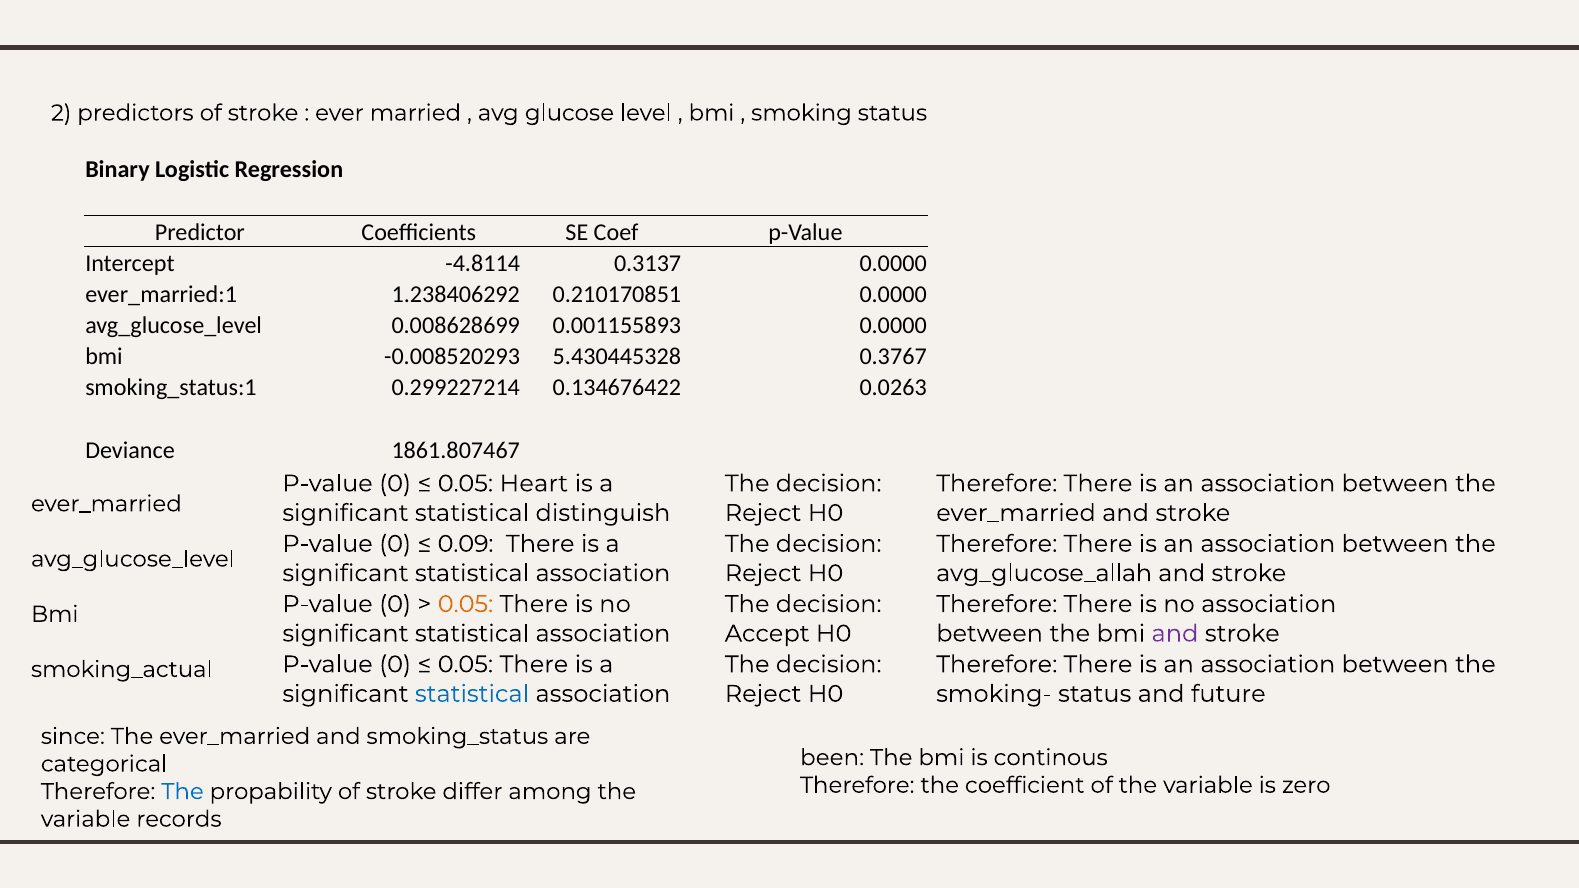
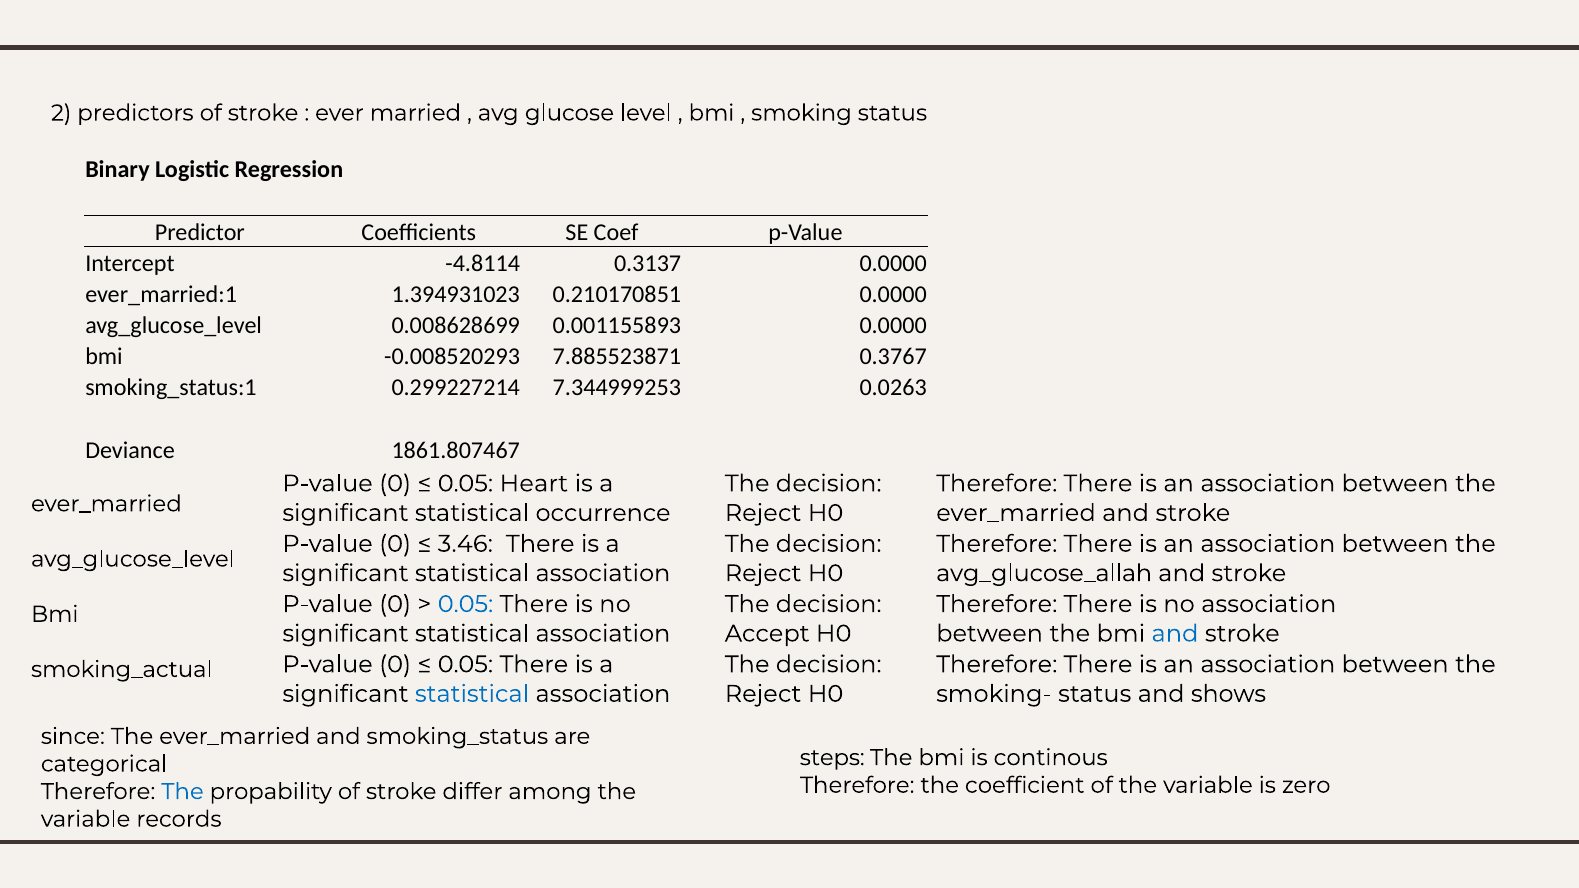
1.238406292: 1.238406292 -> 1.394931023
5.430445328: 5.430445328 -> 7.885523871
0.134676422: 0.134676422 -> 7.344999253
distinguish: distinguish -> occurrence
0.09: 0.09 -> 3.46
0.05 at (465, 604) colour: orange -> blue
and at (1175, 634) colour: purple -> blue
future: future -> shows
been: been -> steps
